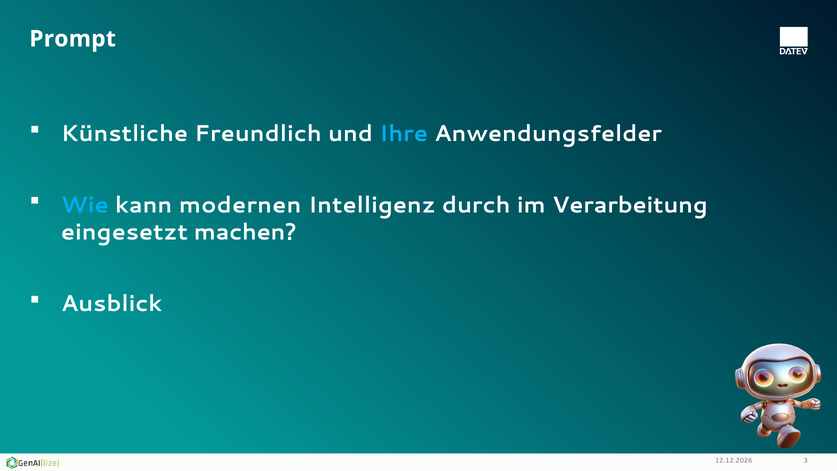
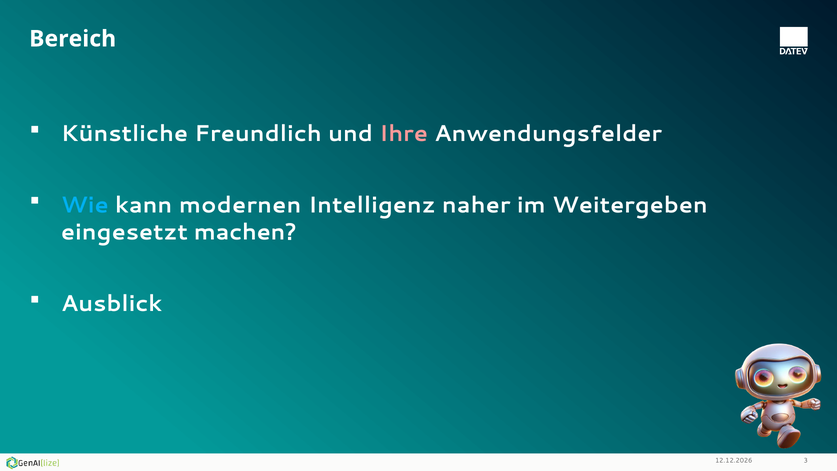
Prompt: Prompt -> Bereich
Ihre colour: light blue -> pink
durch: durch -> naher
Verarbeitung: Verarbeitung -> Weitergeben
